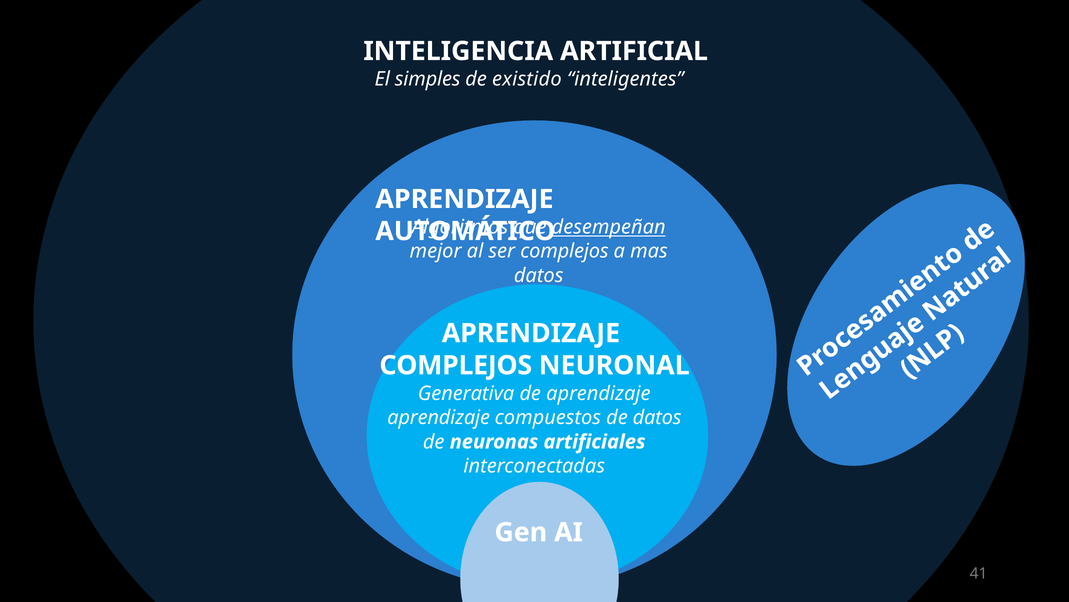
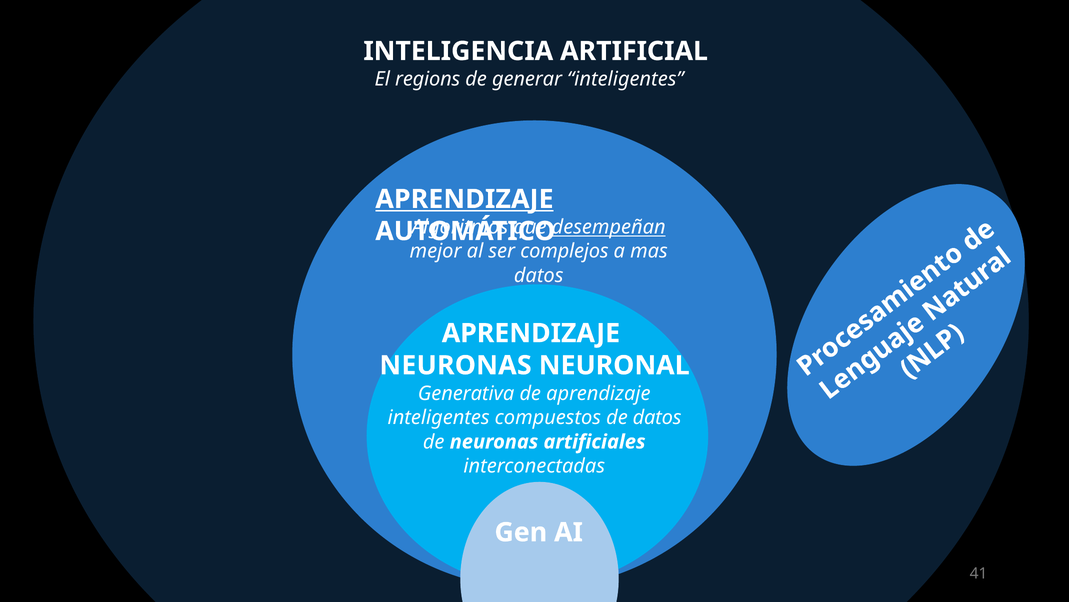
simples: simples -> regions
existido: existido -> generar
APRENDIZAJE at (464, 199) underline: none -> present
COMPLEJOS at (456, 365): COMPLEJOS -> NEURONAS
aprendizaje at (439, 417): aprendizaje -> inteligentes
